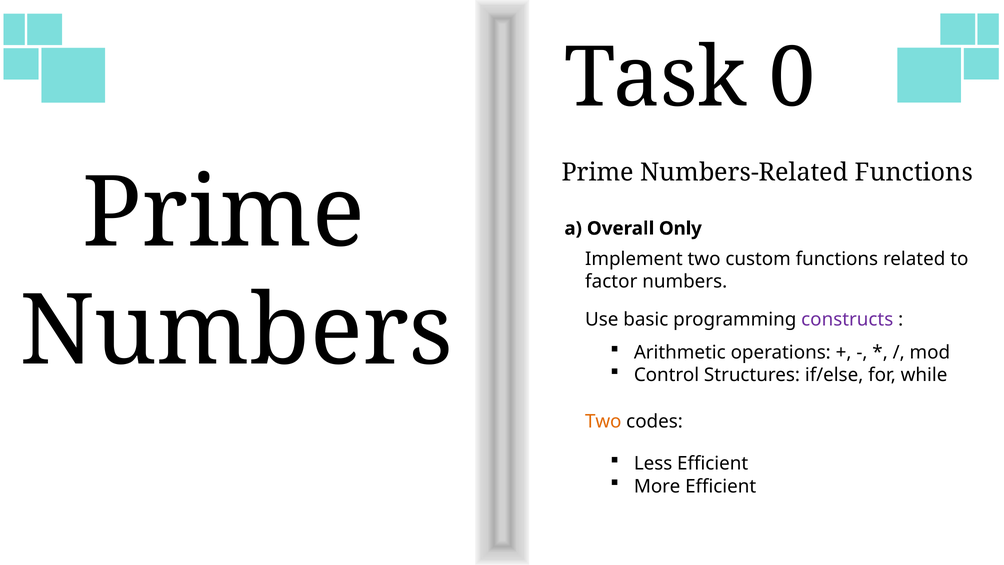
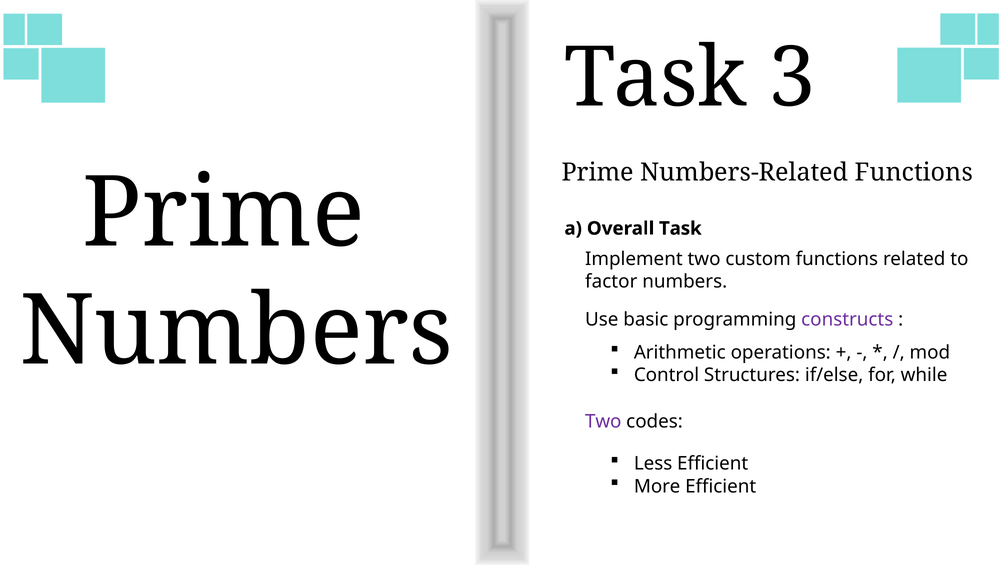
0: 0 -> 3
Overall Only: Only -> Task
Two at (603, 421) colour: orange -> purple
